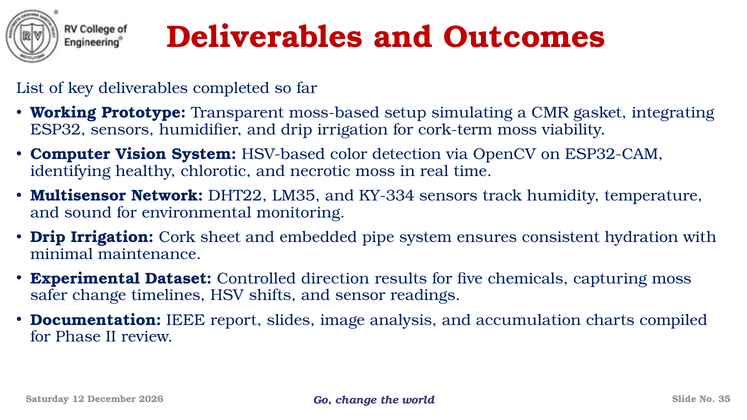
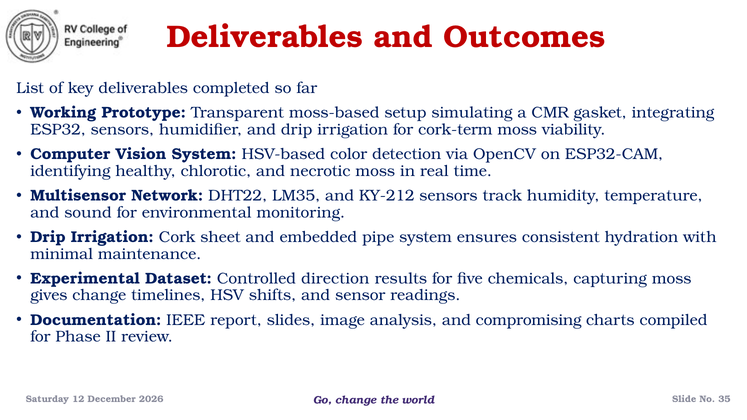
KY-334: KY-334 -> KY-212
safer: safer -> gives
accumulation: accumulation -> compromising
